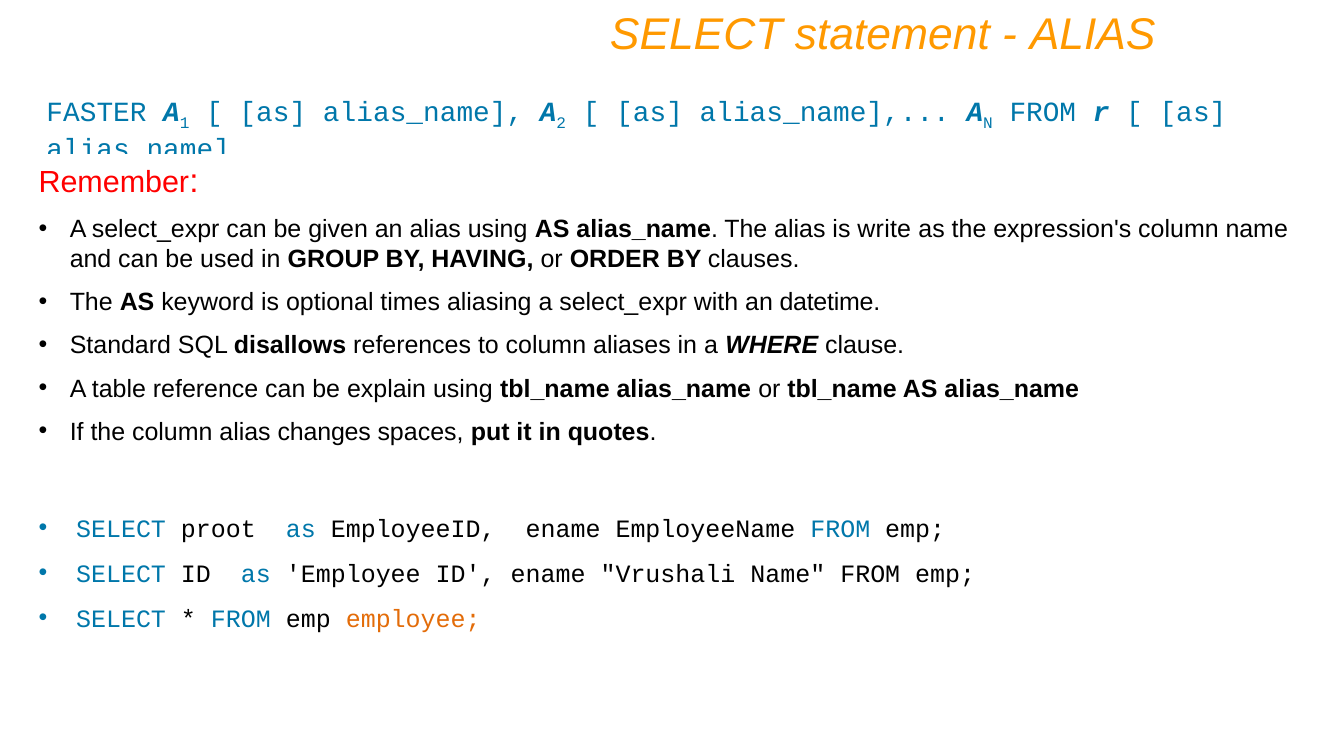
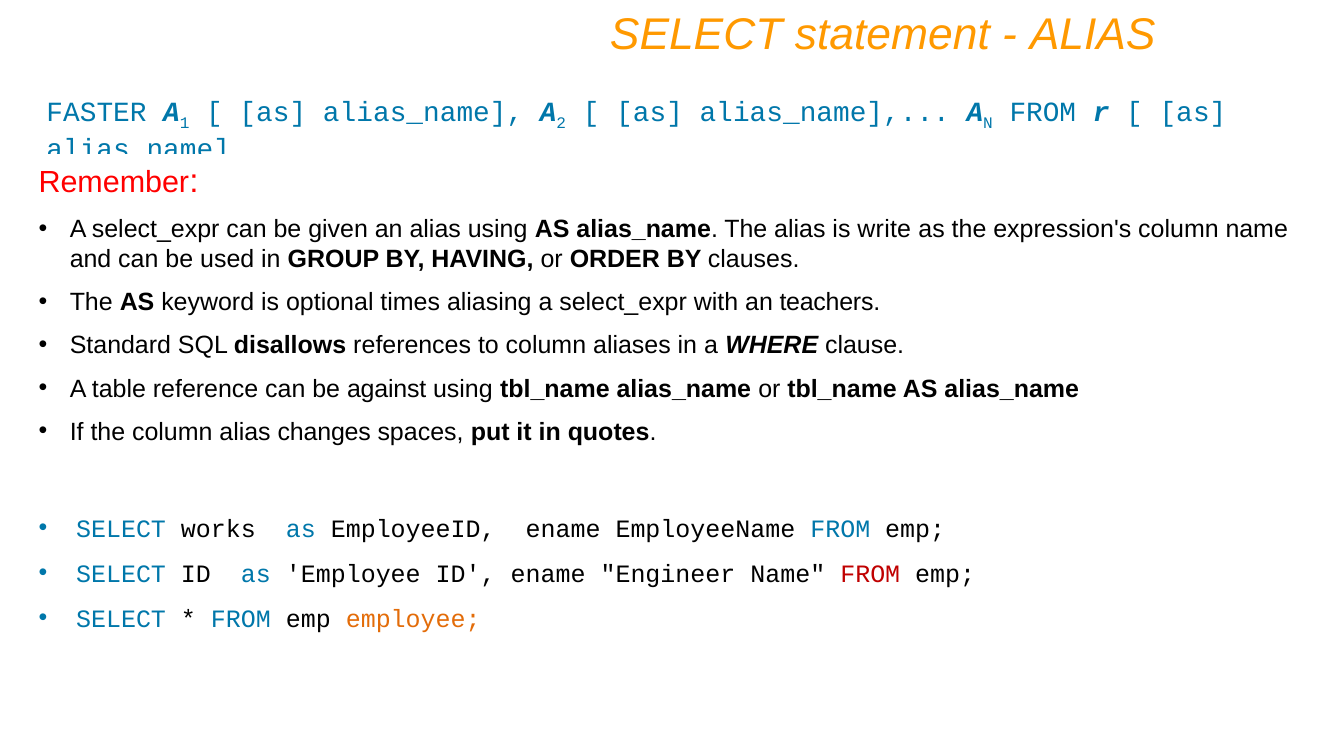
datetime: datetime -> teachers
explain: explain -> against
proot: proot -> works
Vrushali: Vrushali -> Engineer
FROM at (870, 574) colour: black -> red
